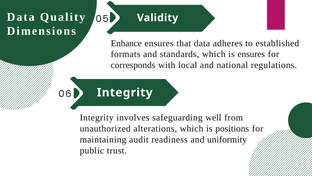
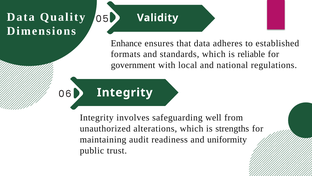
is ensures: ensures -> reliable
corresponds: corresponds -> government
positions: positions -> strengths
